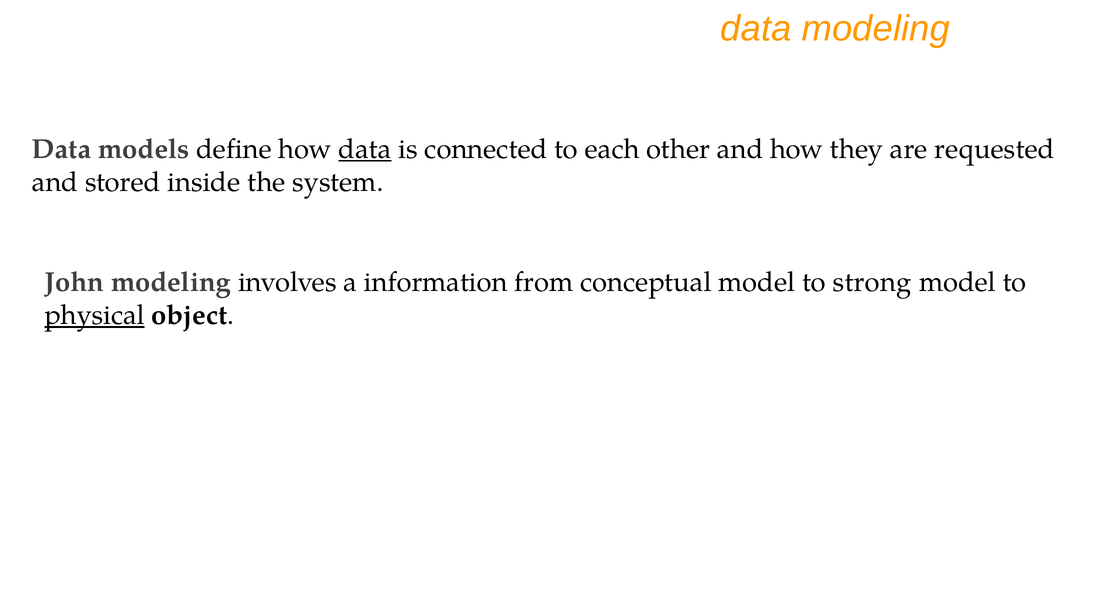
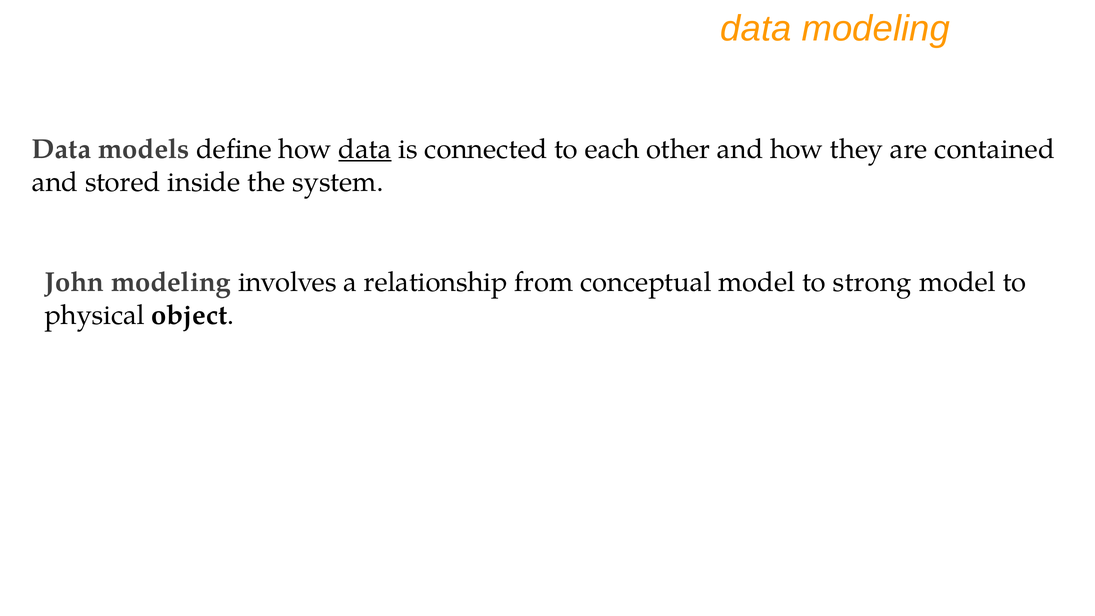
requested: requested -> contained
information: information -> relationship
physical underline: present -> none
